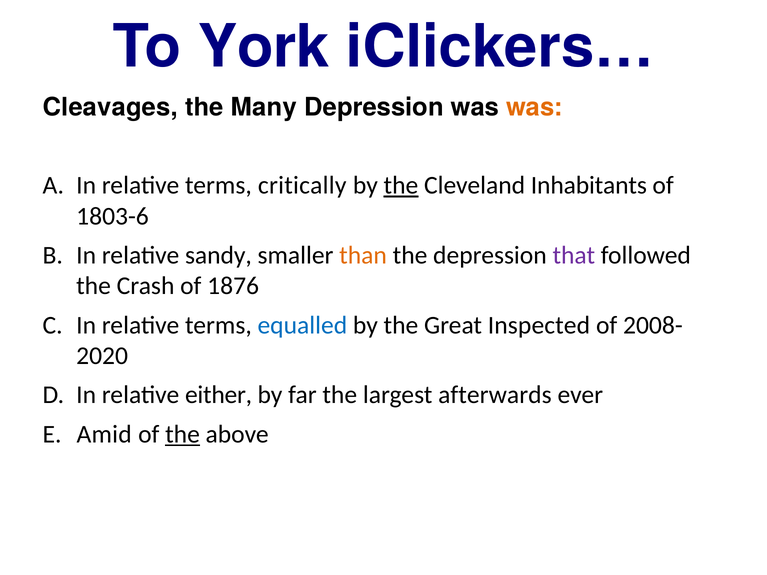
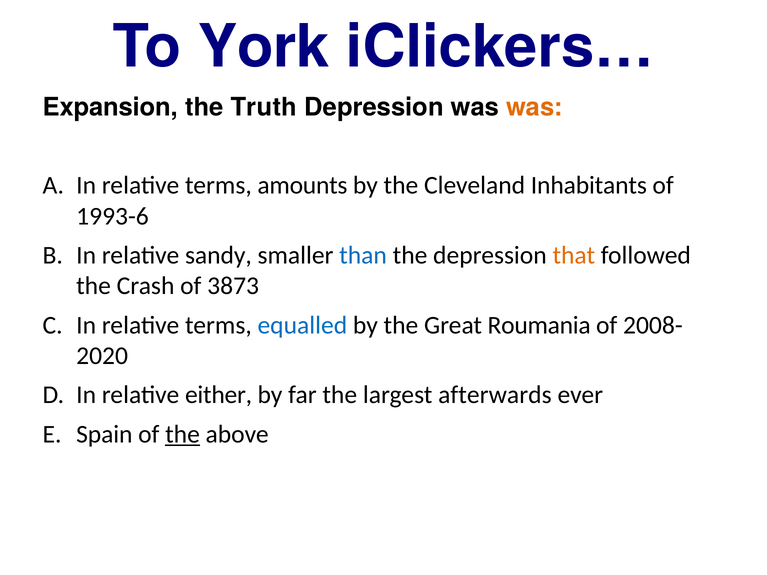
Cleavages: Cleavages -> Expansion
Many: Many -> Truth
critically: critically -> amounts
the at (401, 186) underline: present -> none
1803-6: 1803-6 -> 1993-6
than colour: orange -> blue
that colour: purple -> orange
1876: 1876 -> 3873
Inspected: Inspected -> Roumania
Amid: Amid -> Spain
